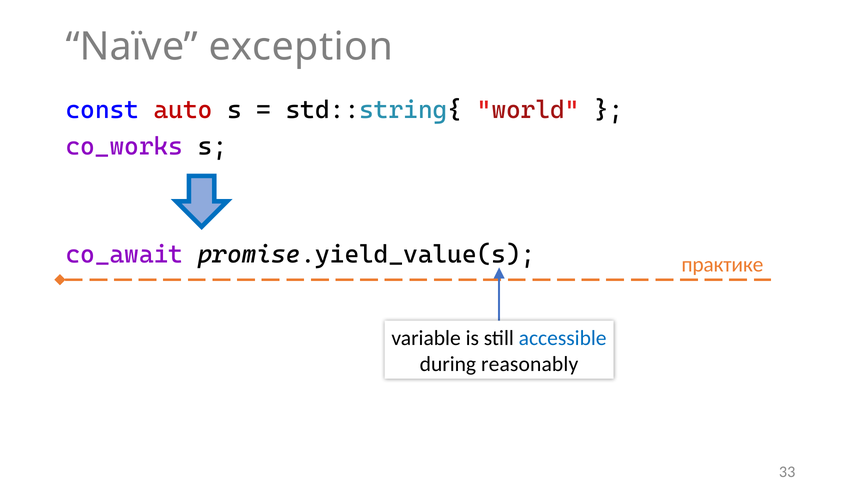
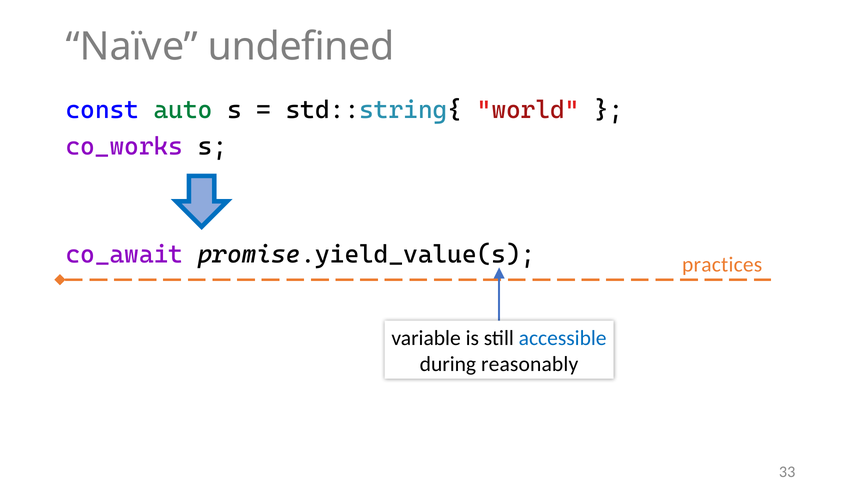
exception: exception -> undefined
auto colour: red -> green
практике: практике -> practices
